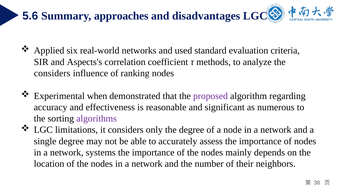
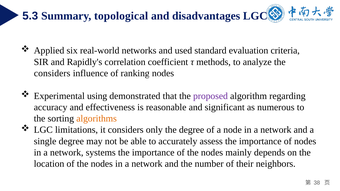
5.6: 5.6 -> 5.3
approaches: approaches -> topological
Aspects's: Aspects's -> Rapidly's
when: when -> using
algorithms colour: purple -> orange
